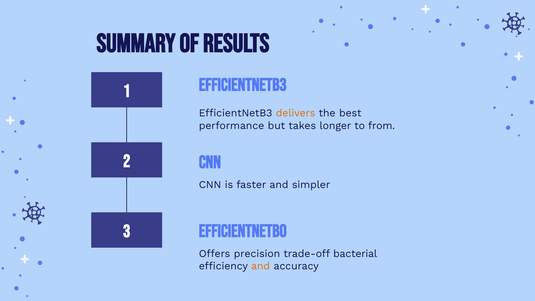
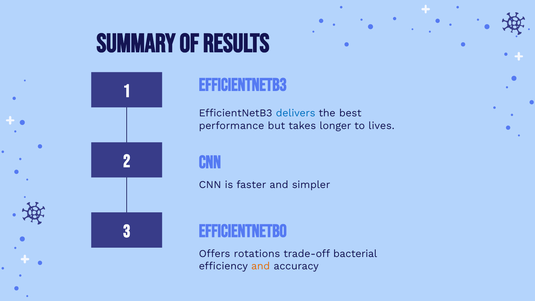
delivers colour: orange -> blue
from: from -> lives
precision: precision -> rotations
